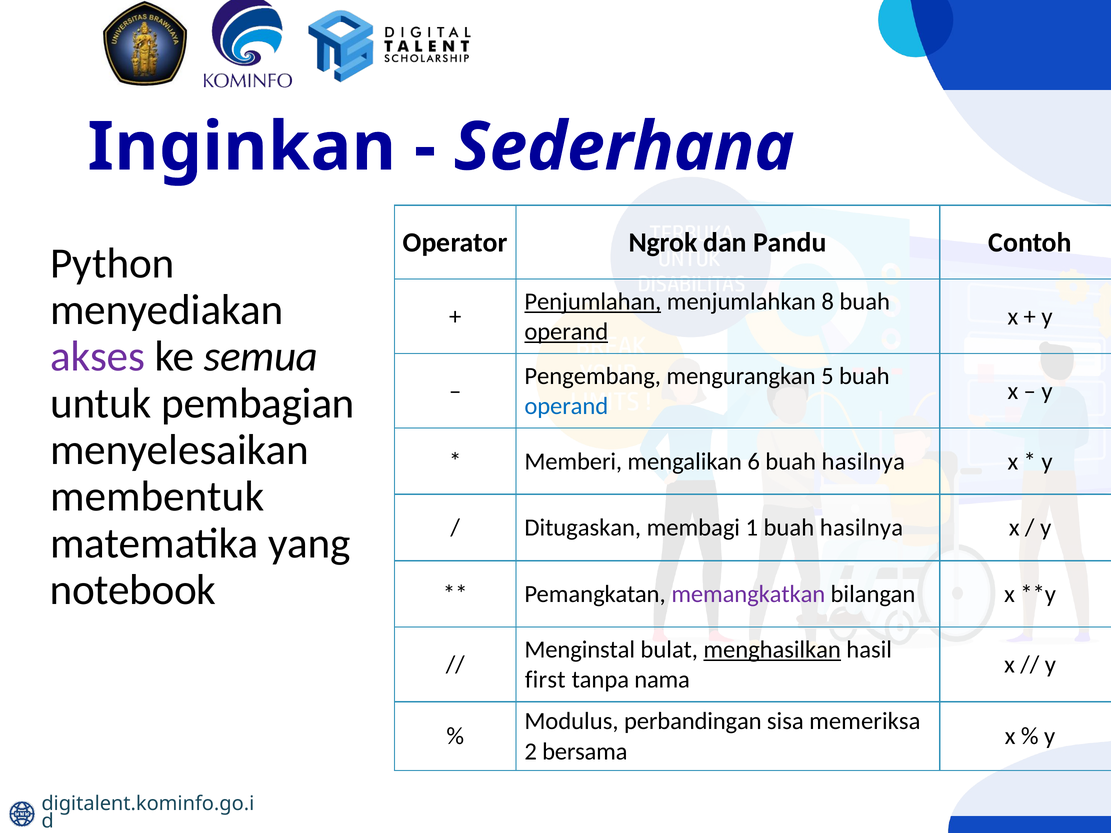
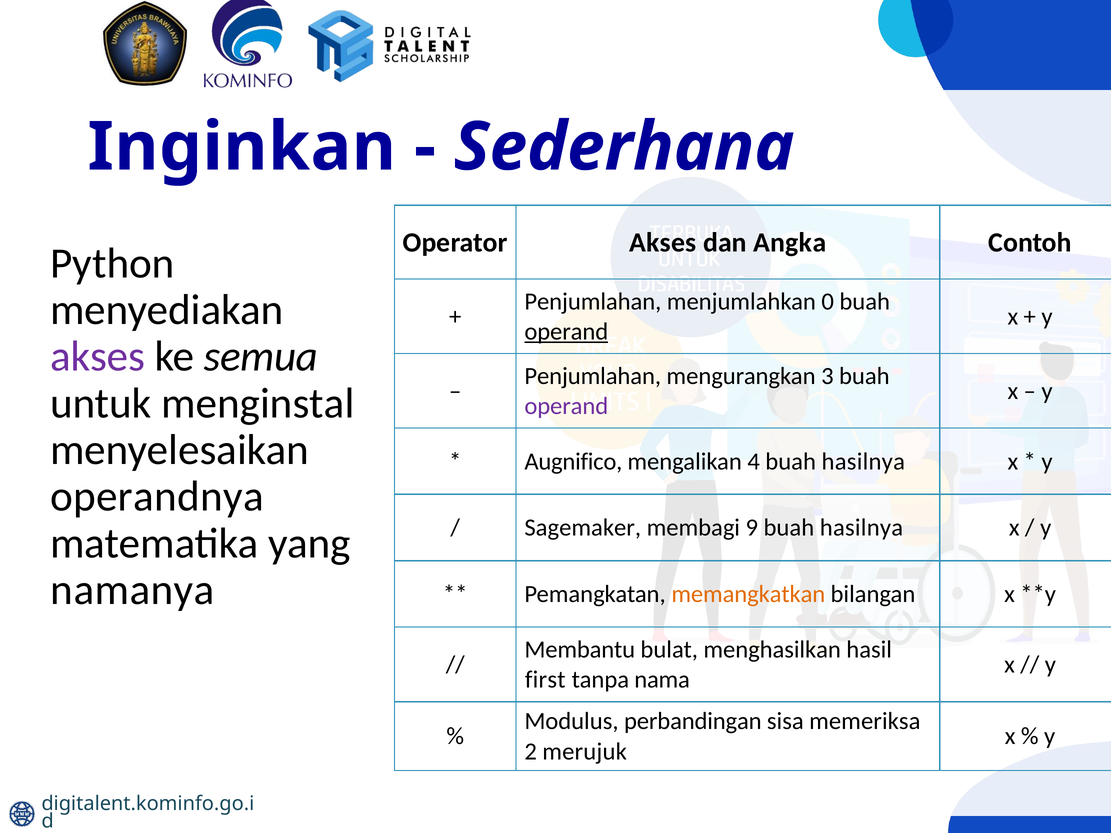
Operator Ngrok: Ngrok -> Akses
Pandu: Pandu -> Angka
Penjumlahan at (593, 301) underline: present -> none
8: 8 -> 0
Pengembang at (593, 376): Pengembang -> Penjumlahan
5: 5 -> 3
pembagian: pembagian -> menginstal
operand at (566, 406) colour: blue -> purple
Memberi: Memberi -> Augnifico
6: 6 -> 4
membentuk: membentuk -> operandnya
Ditugaskan: Ditugaskan -> Sagemaker
1: 1 -> 9
notebook: notebook -> namanya
memangkatkan colour: purple -> orange
Menginstal: Menginstal -> Membantu
menghasilkan underline: present -> none
bersama: bersama -> merujuk
